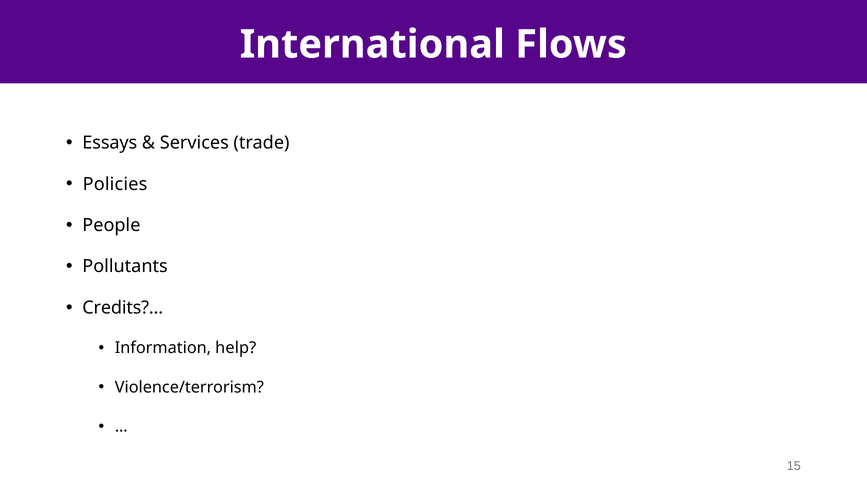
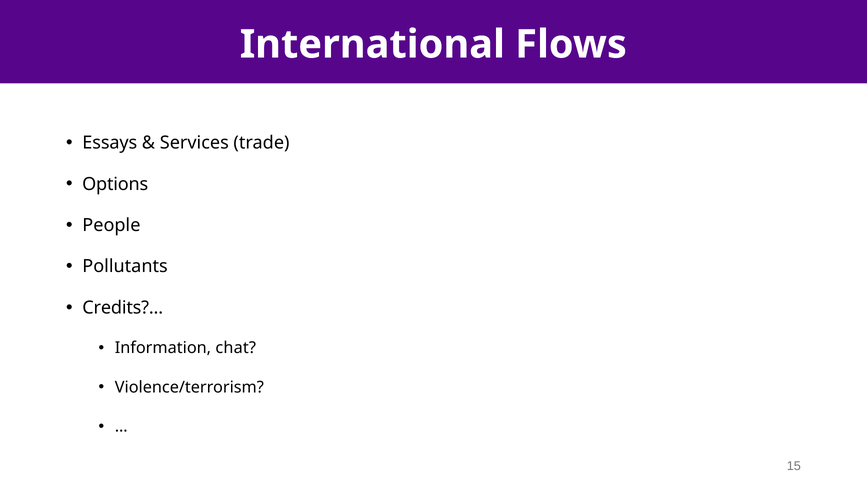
Policies: Policies -> Options
help: help -> chat
